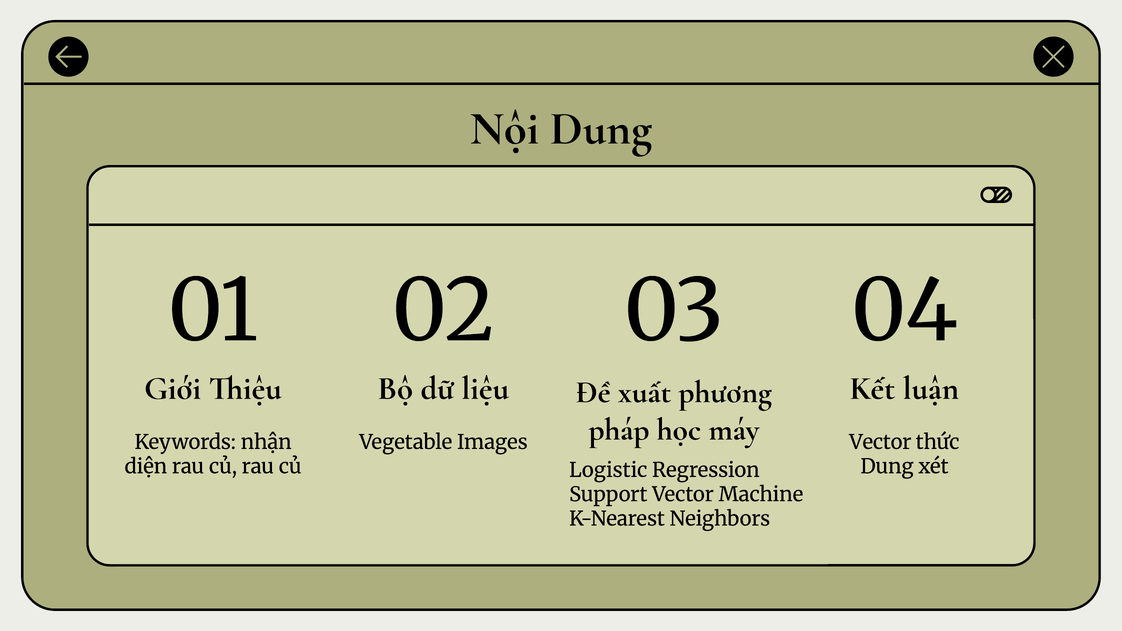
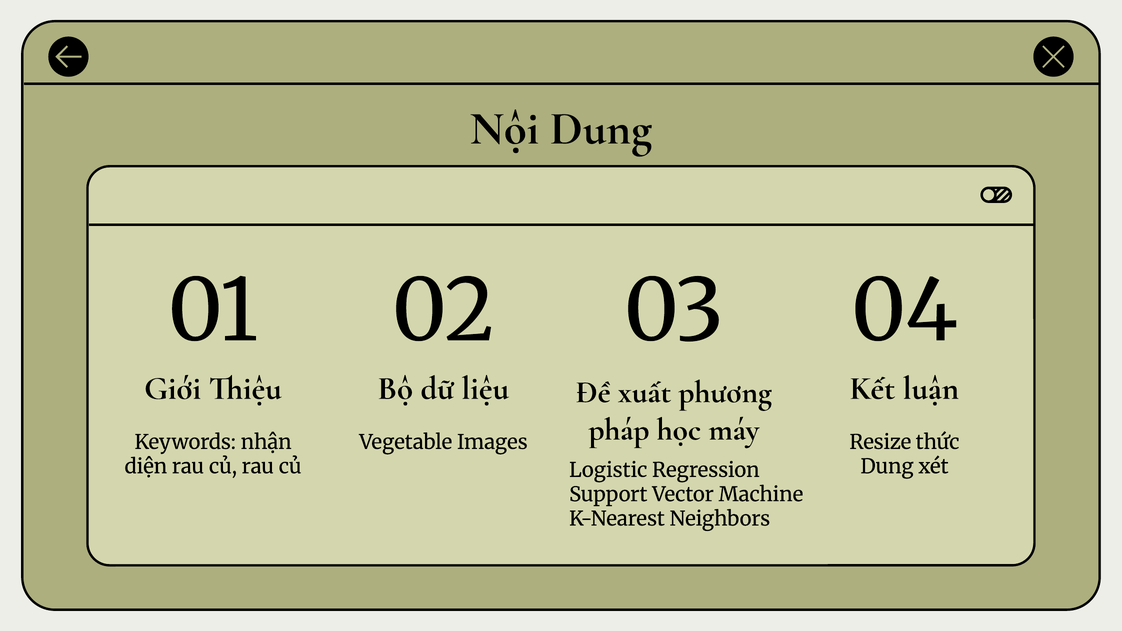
Vector at (880, 442): Vector -> Resize
